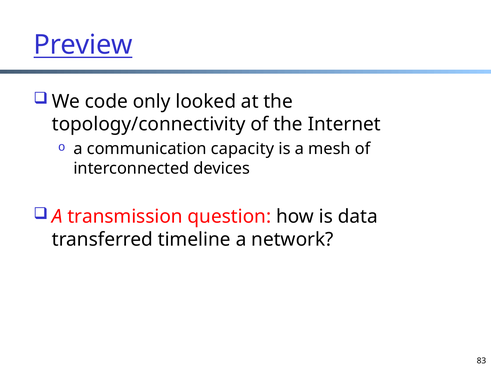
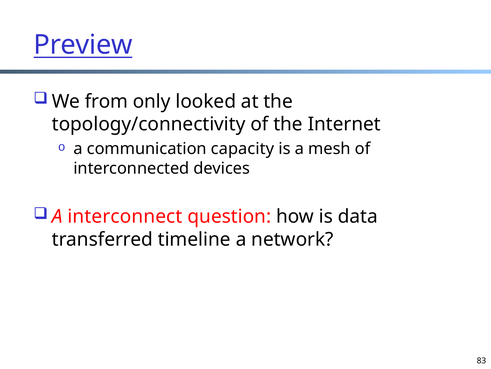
code: code -> from
transmission: transmission -> interconnect
